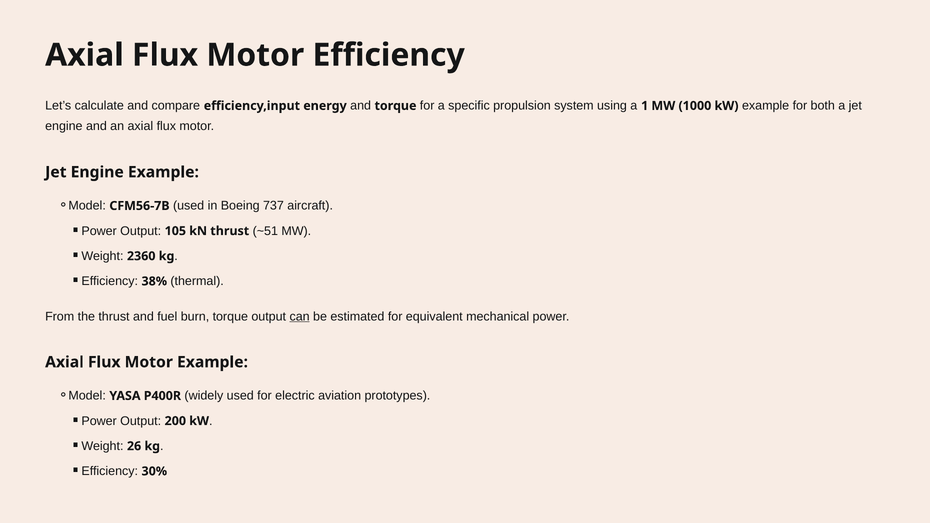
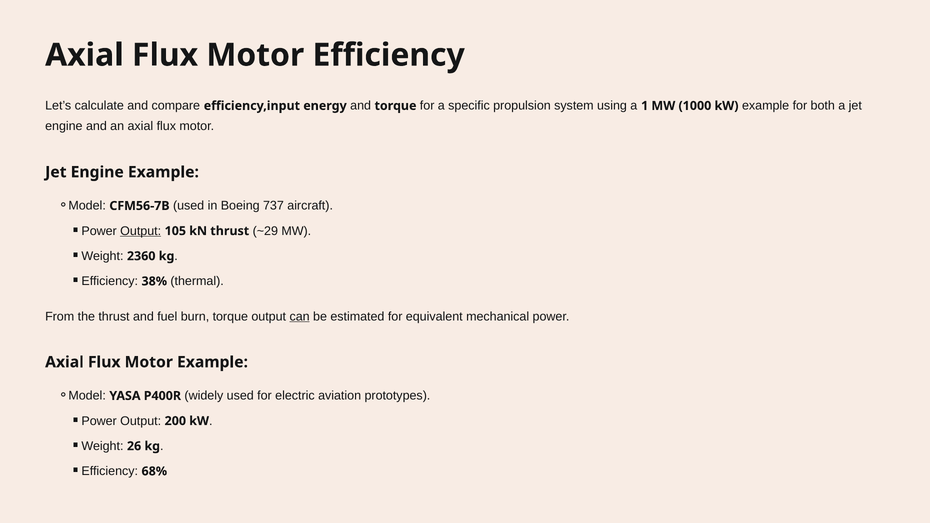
Output at (141, 231) underline: none -> present
~51: ~51 -> ~29
30%: 30% -> 68%
